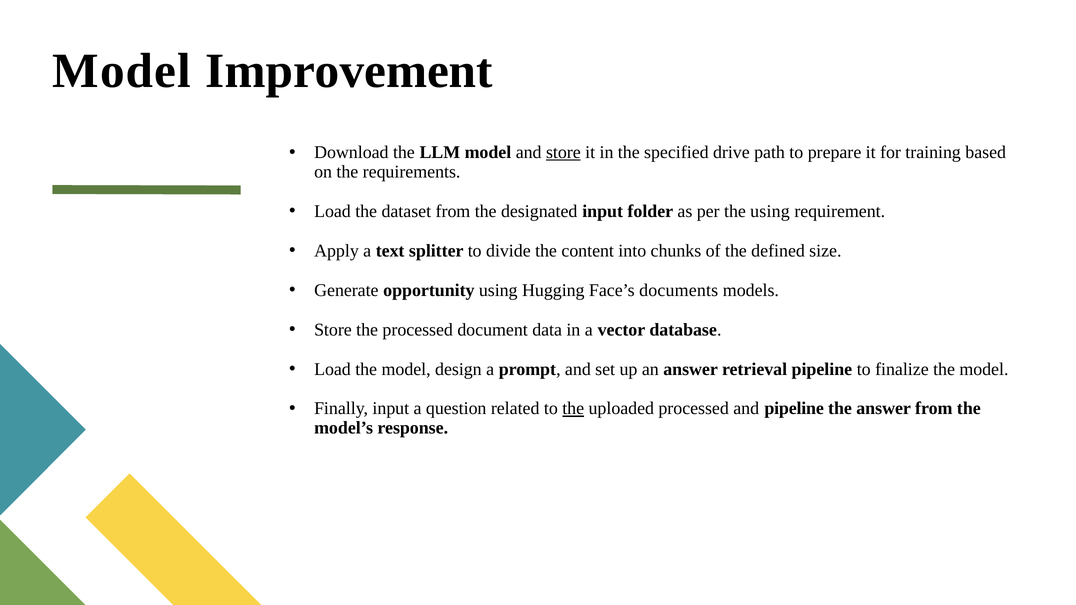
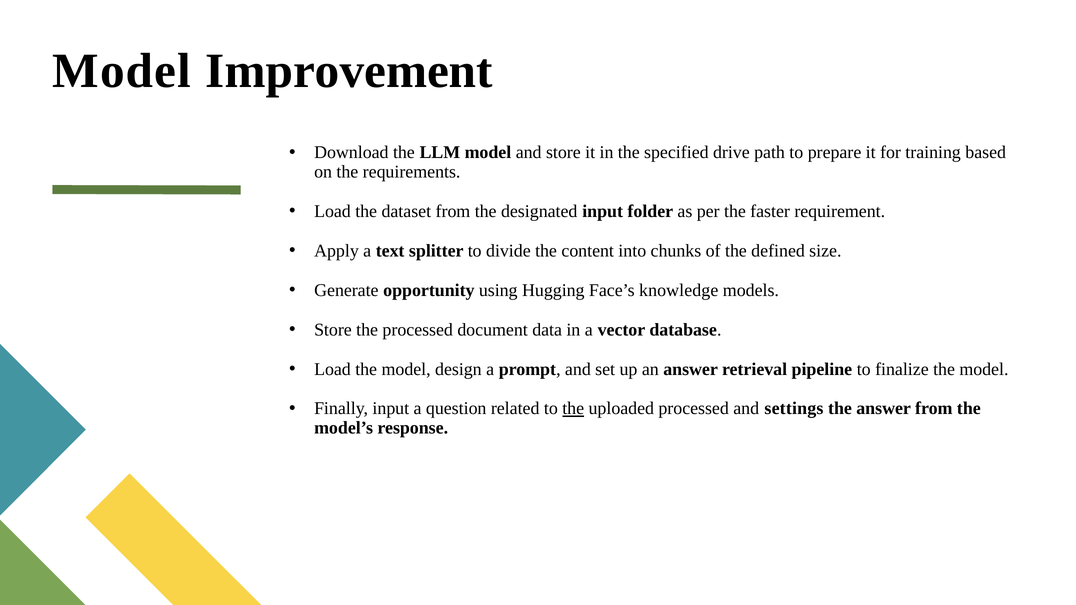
store at (563, 152) underline: present -> none
the using: using -> faster
documents: documents -> knowledge
and pipeline: pipeline -> settings
